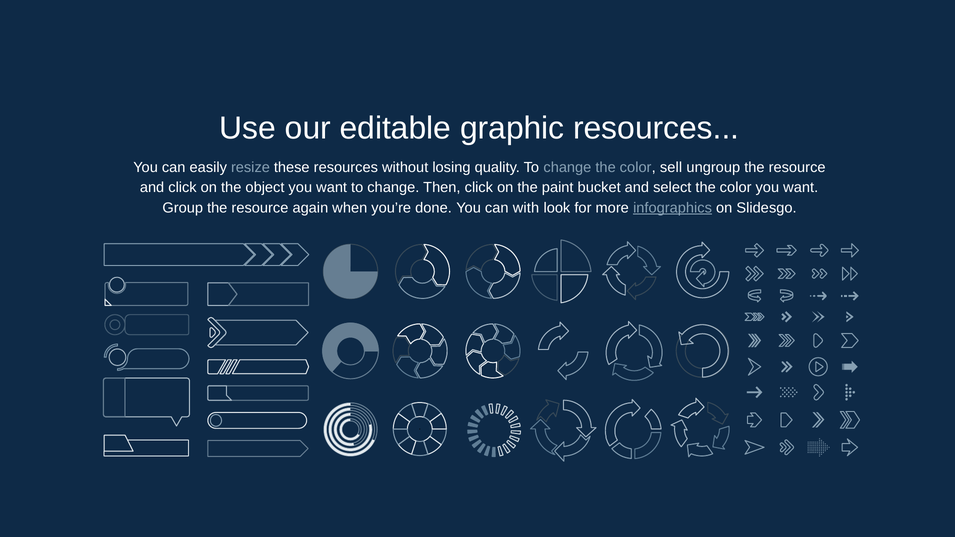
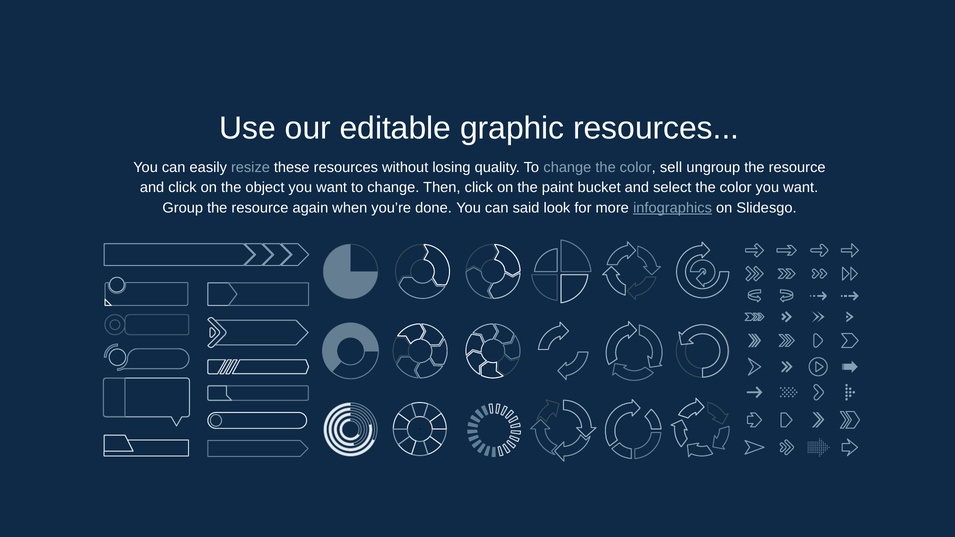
with: with -> said
